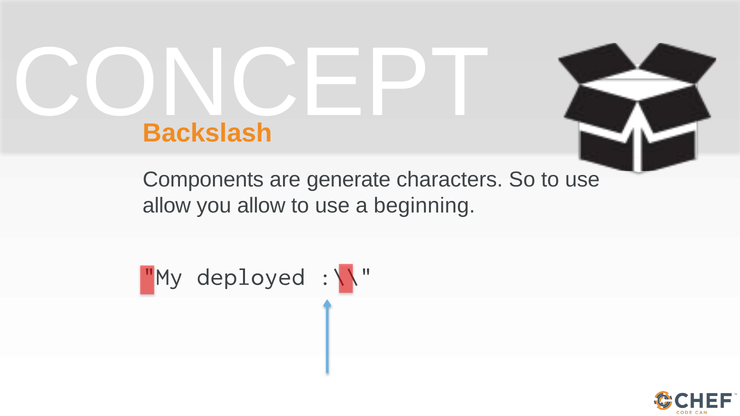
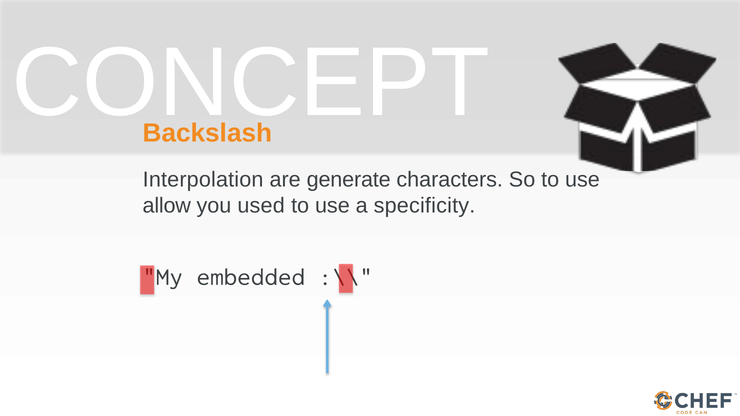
Components: Components -> Interpolation
you allow: allow -> used
beginning: beginning -> specificity
deployed: deployed -> embedded
